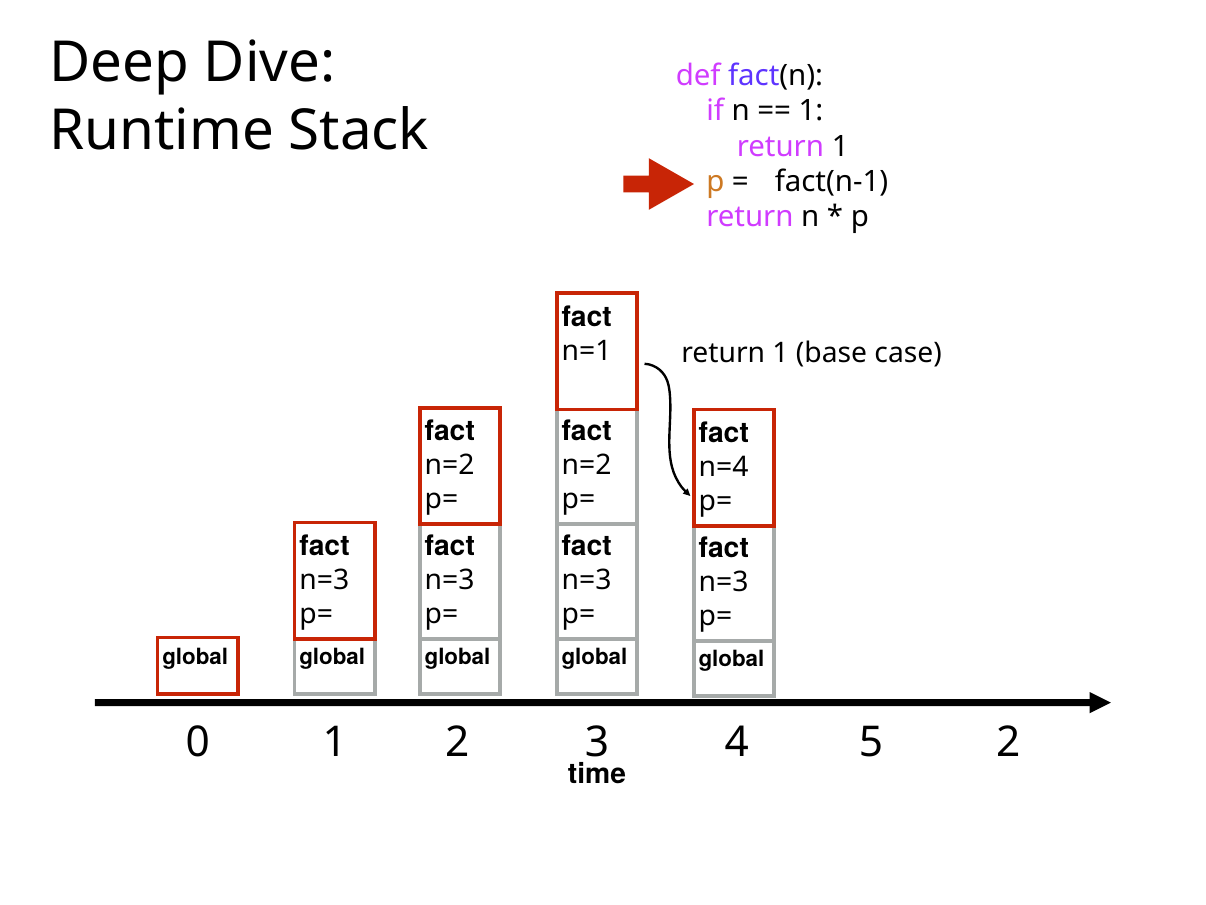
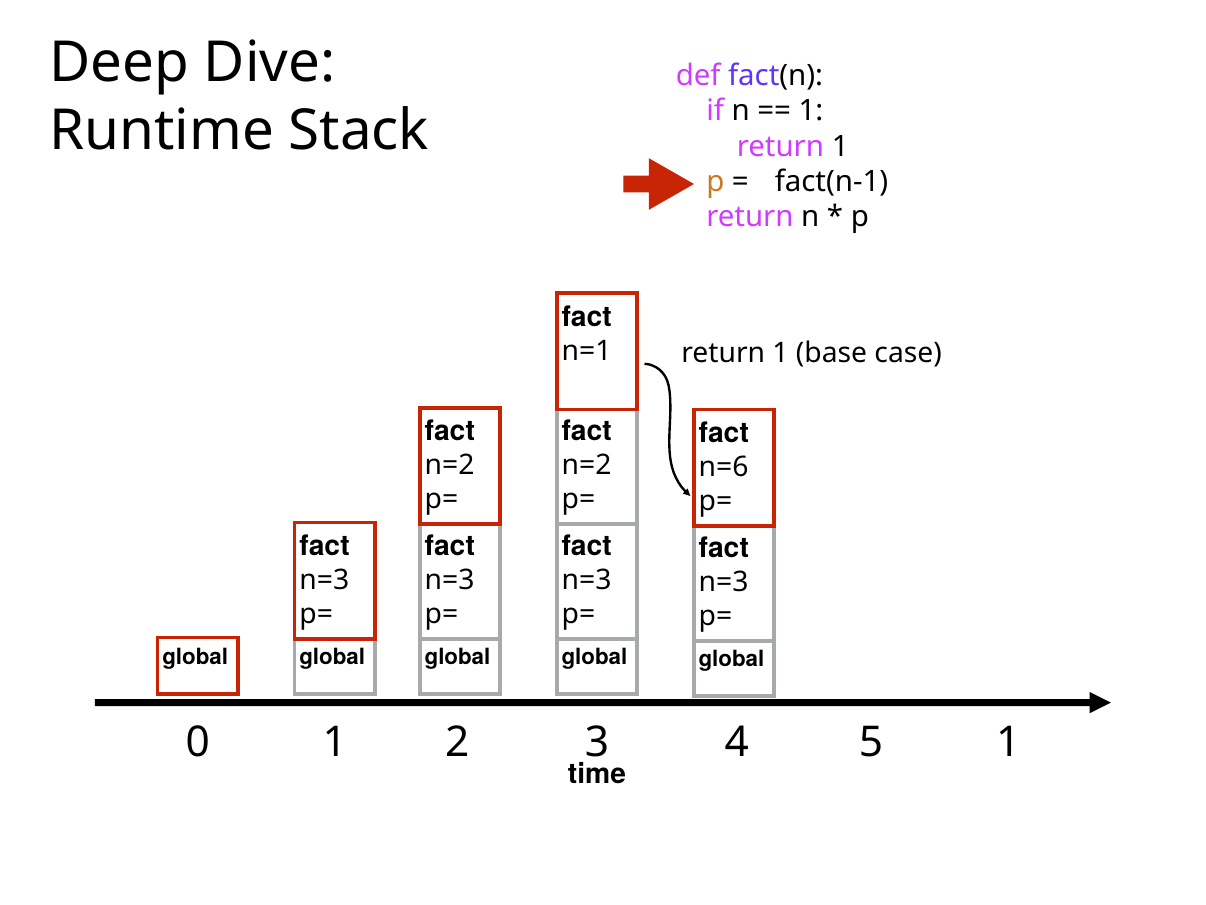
n=4: n=4 -> n=6
5 2: 2 -> 1
